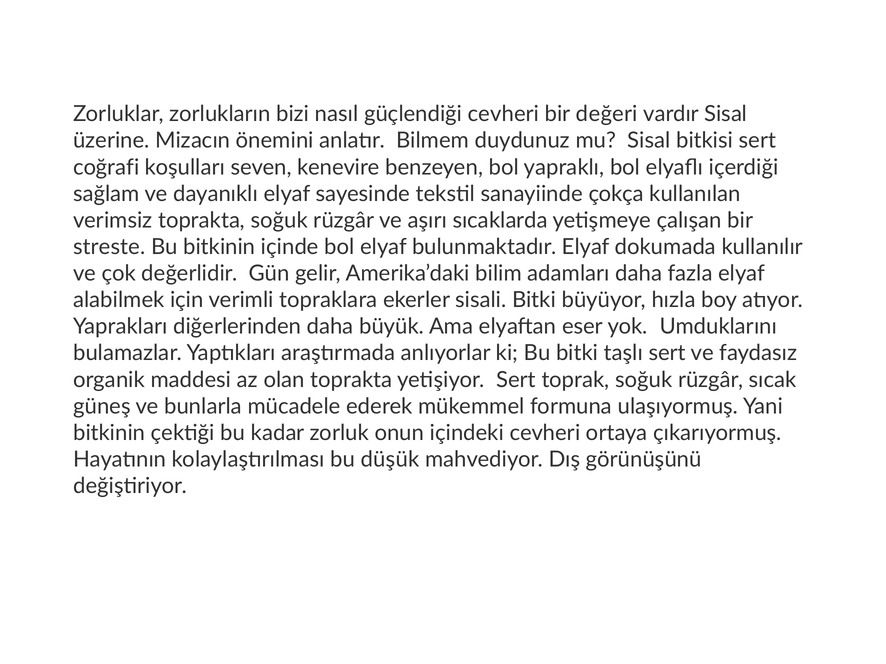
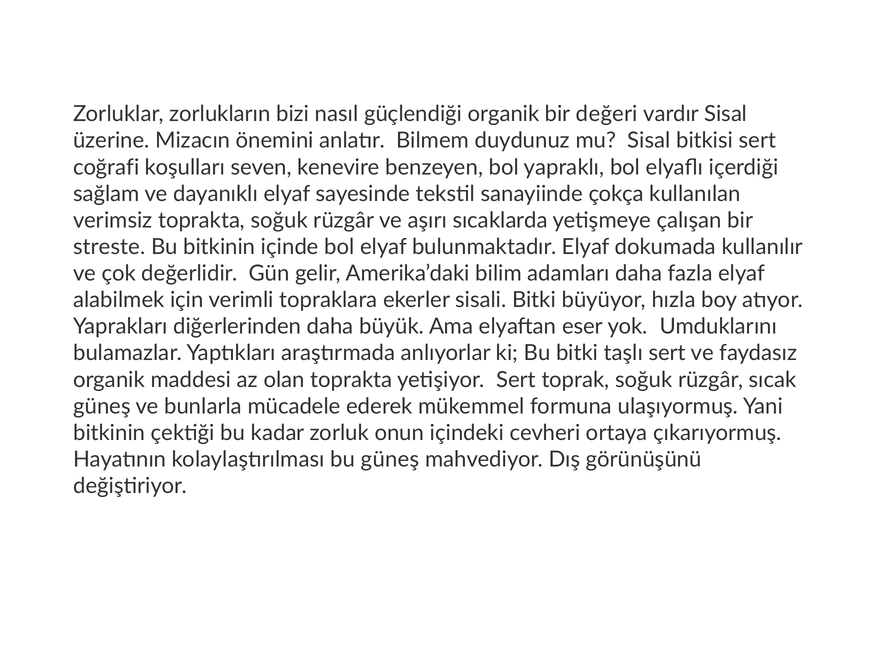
güçlendiği cevheri: cevheri -> organik
bu düşük: düşük -> güneş
